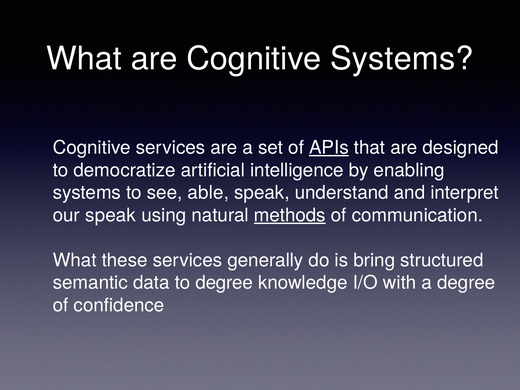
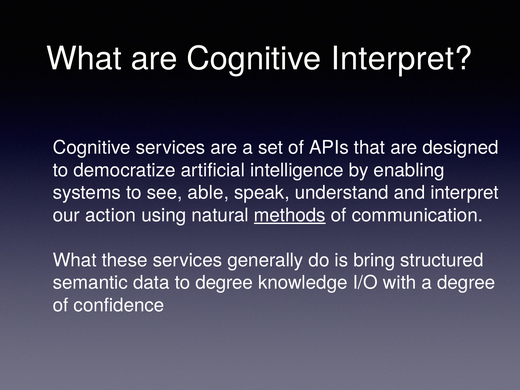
Cognitive Systems: Systems -> Interpret
APIs underline: present -> none
our speak: speak -> action
